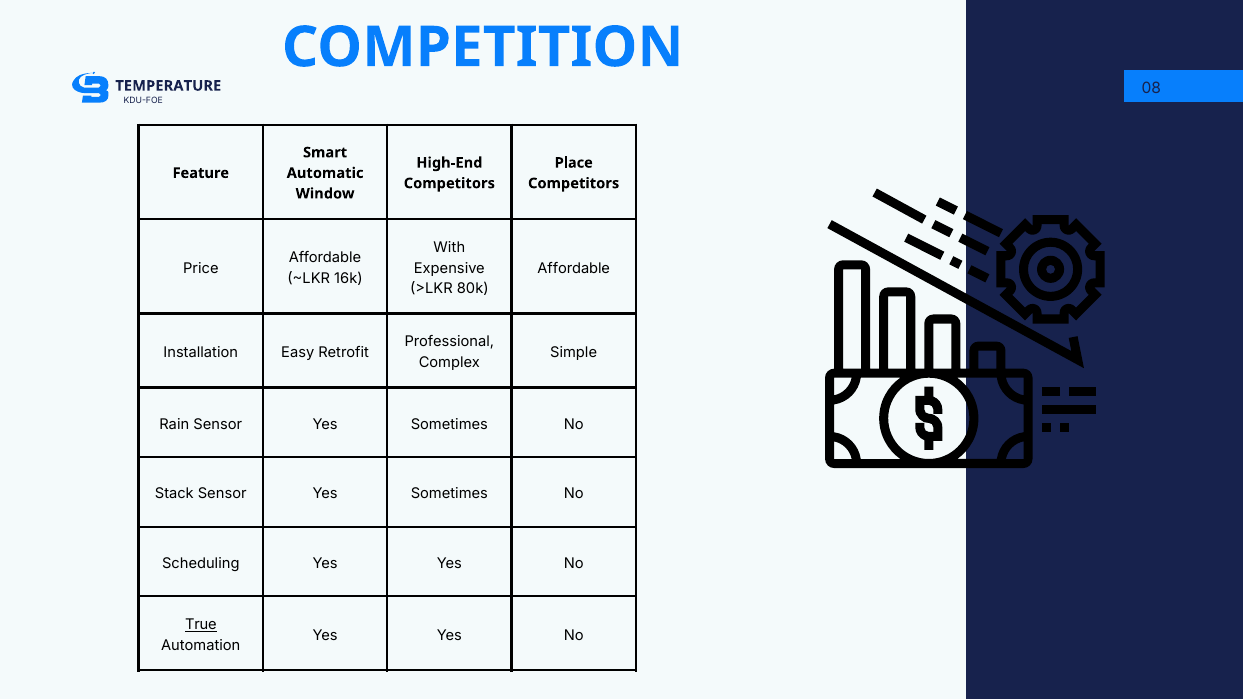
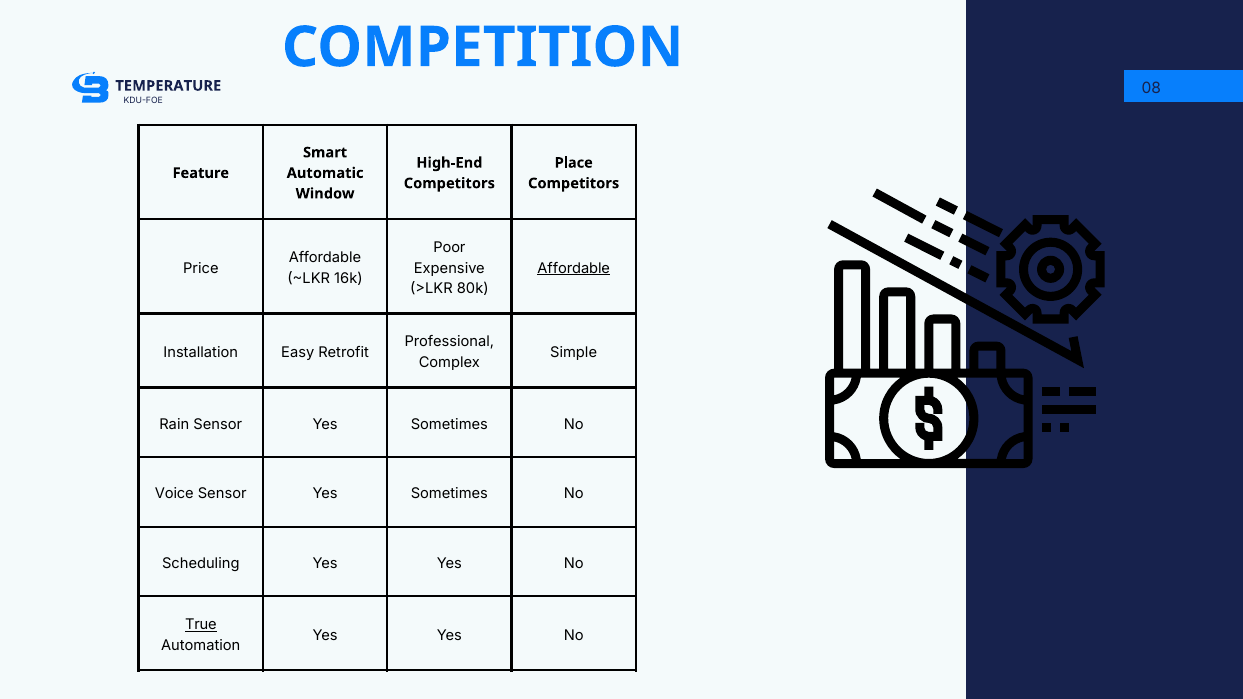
With: With -> Poor
Affordable at (574, 268) underline: none -> present
Stack: Stack -> Voice
